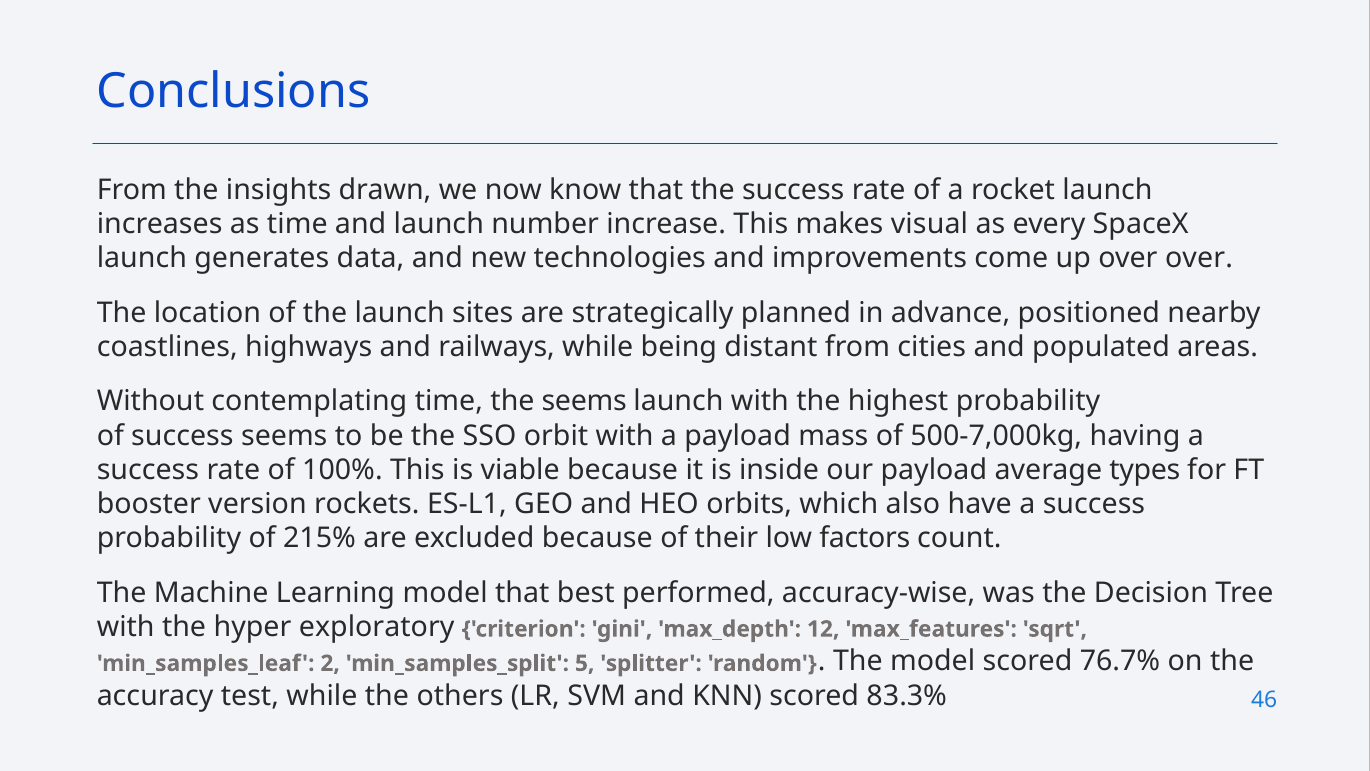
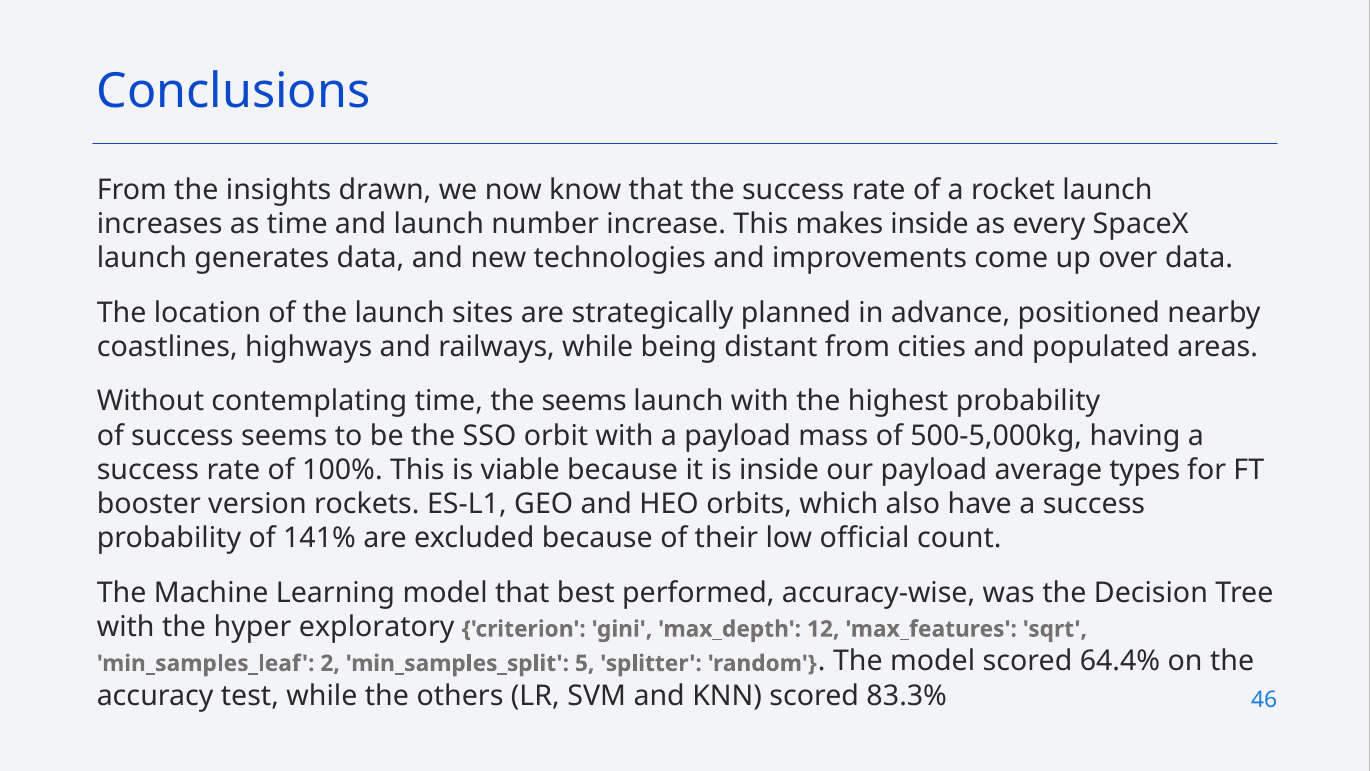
makes visual: visual -> inside
over over: over -> data
500-7,000kg: 500-7,000kg -> 500-5,000kg
215%: 215% -> 141%
factors: factors -> official
76.7%: 76.7% -> 64.4%
